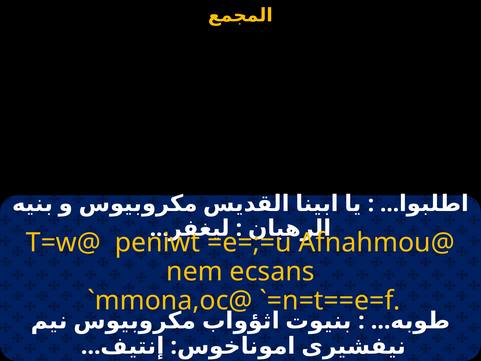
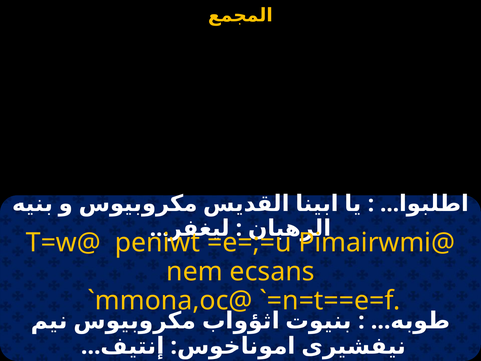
Afnahmou@: Afnahmou@ -> Pimairwmi@
